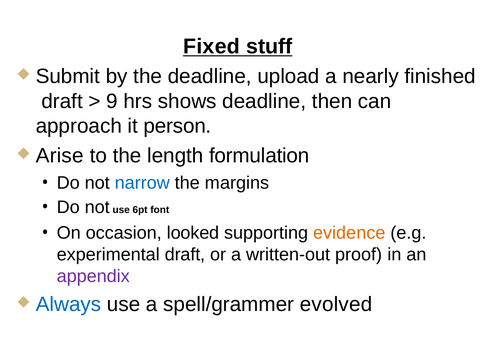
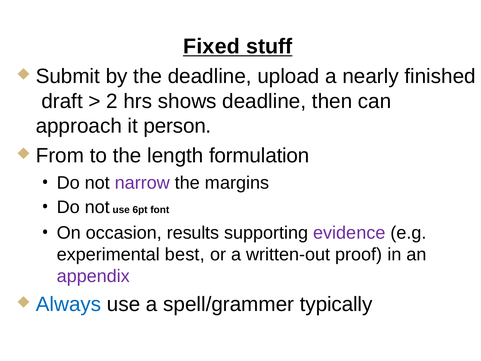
9: 9 -> 2
Arise: Arise -> From
narrow colour: blue -> purple
looked: looked -> results
evidence colour: orange -> purple
experimental draft: draft -> best
evolved: evolved -> typically
